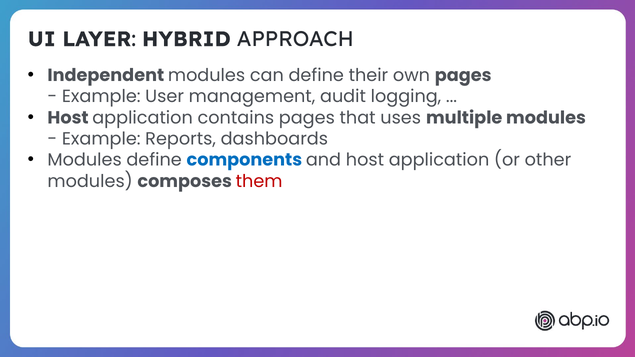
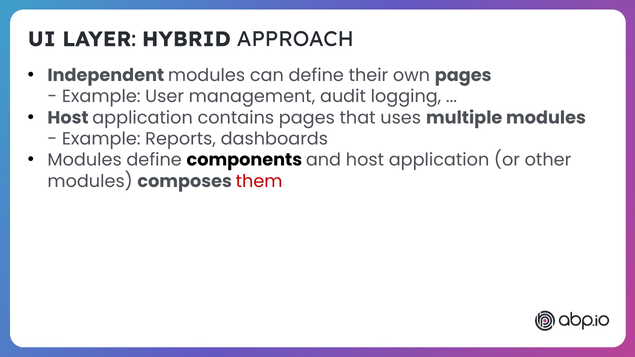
components colour: blue -> black
